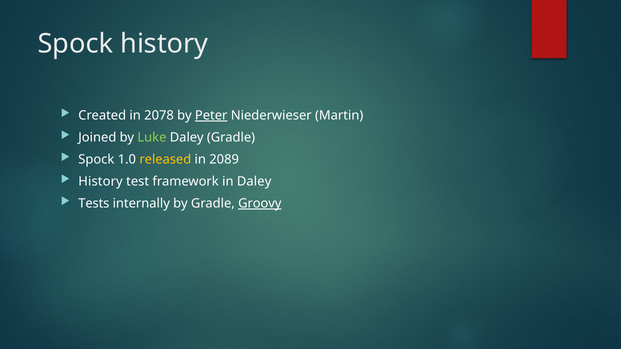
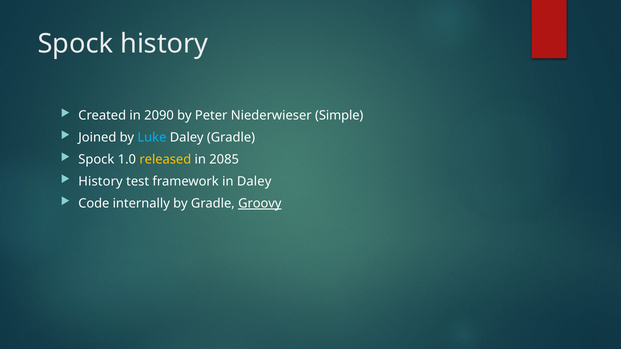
2078: 2078 -> 2090
Peter underline: present -> none
Martin: Martin -> Simple
Luke colour: light green -> light blue
2089: 2089 -> 2085
Tests: Tests -> Code
